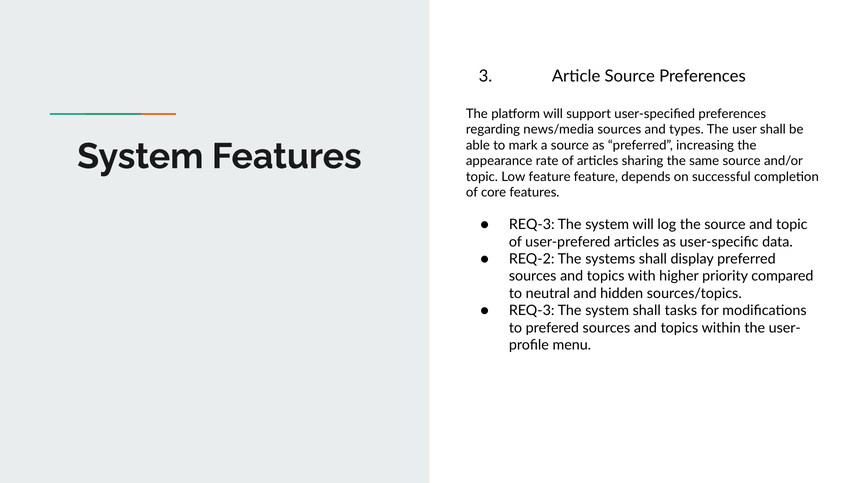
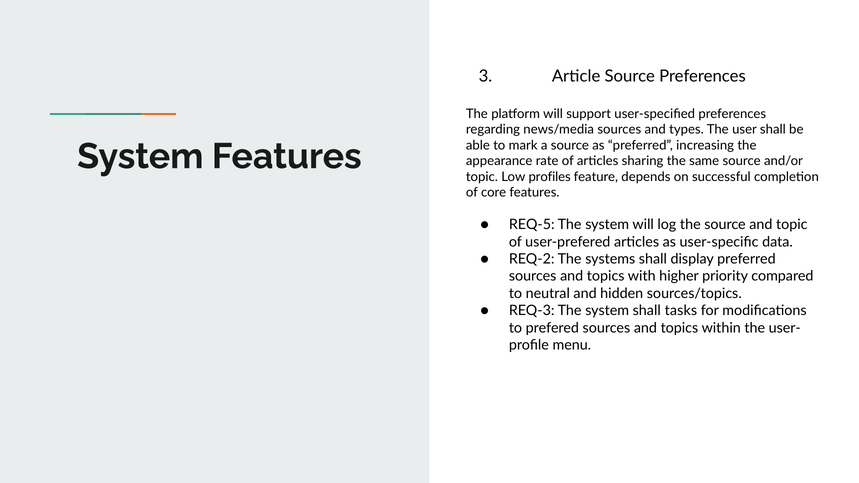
Low feature: feature -> profiles
REQ-3 at (532, 225): REQ-3 -> REQ-5
